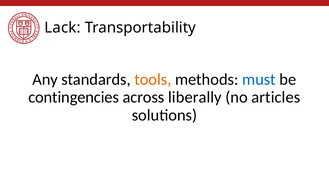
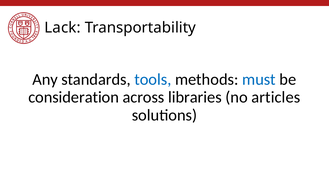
tools colour: orange -> blue
contingencies: contingencies -> consideration
liberally: liberally -> libraries
